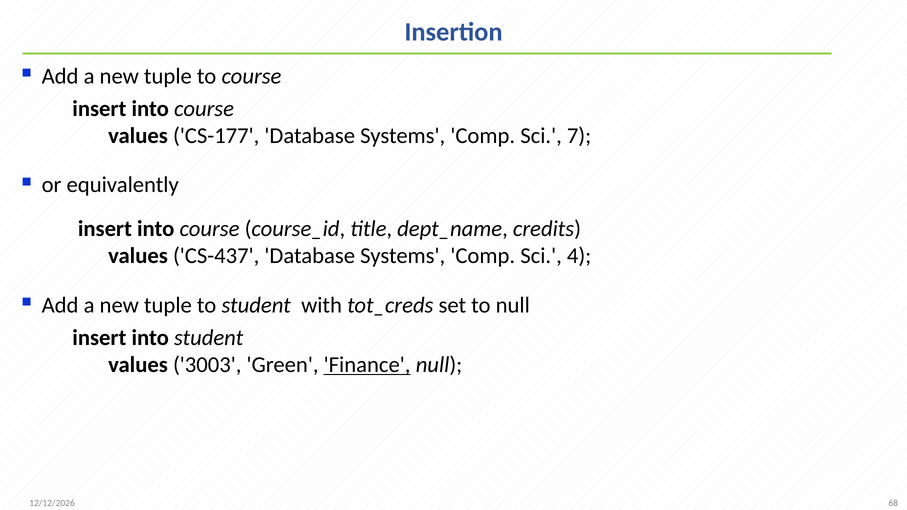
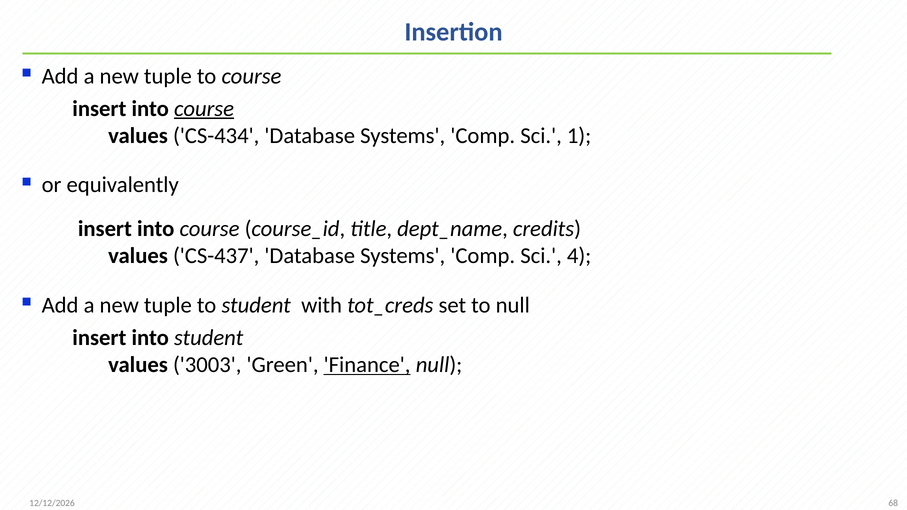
course at (204, 109) underline: none -> present
CS-177: CS-177 -> CS-434
7: 7 -> 1
